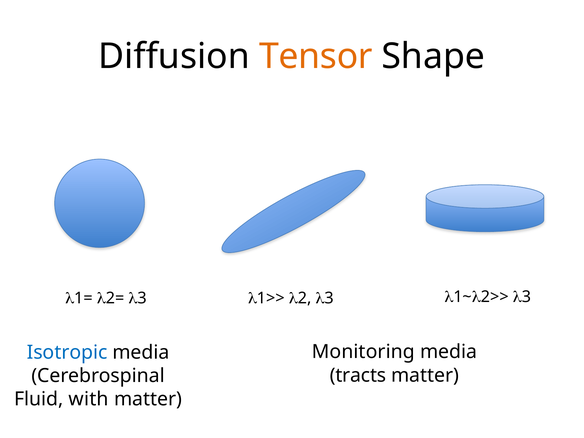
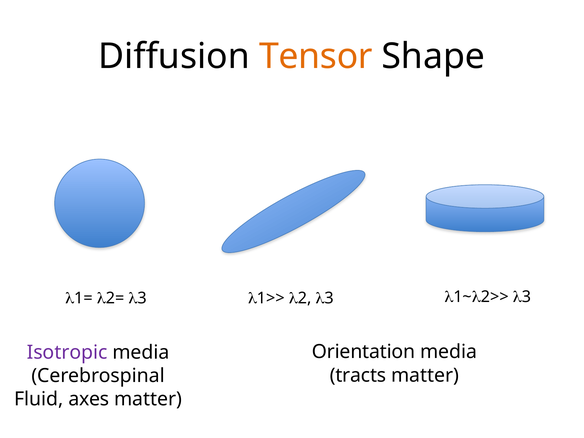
Monitoring: Monitoring -> Orientation
Isotropic colour: blue -> purple
with: with -> axes
